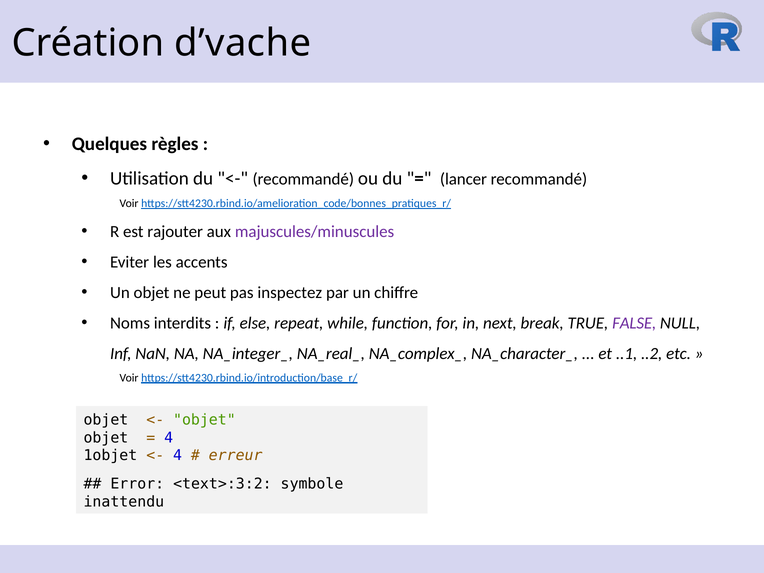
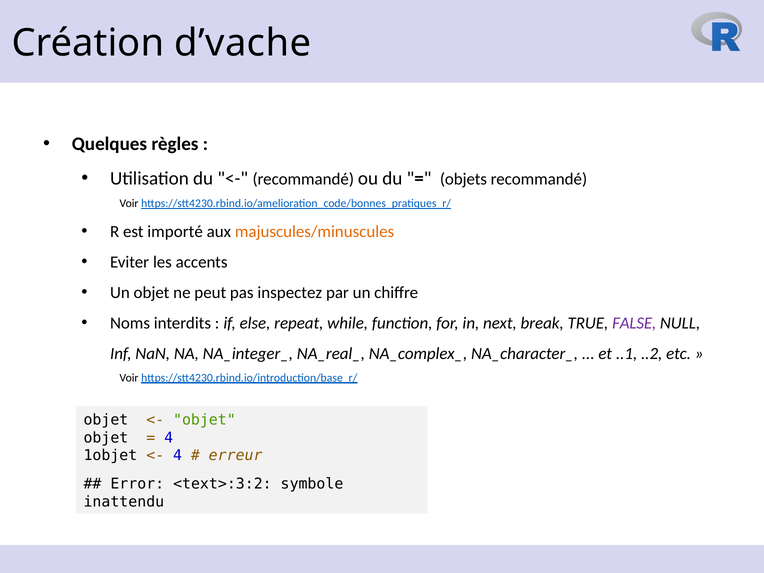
lancer: lancer -> objets
rajouter: rajouter -> importé
majuscules/minuscules colour: purple -> orange
